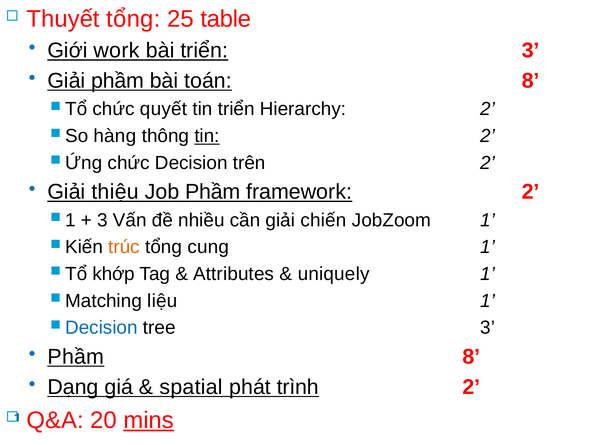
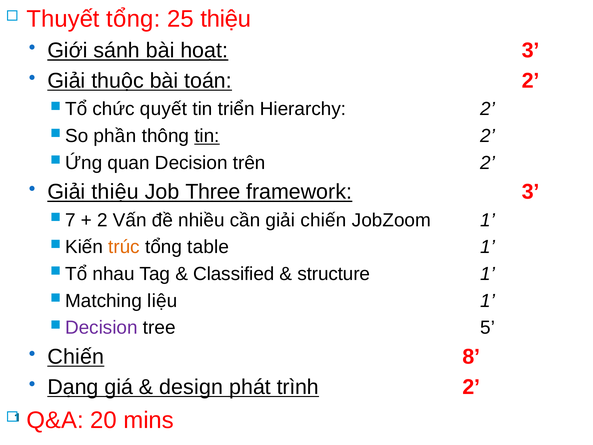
25 table: table -> thiệu
work: work -> sánh
bài triển: triển -> hoạt
Giải phầm: phầm -> thuộc
toán 8: 8 -> 2
hàng: hàng -> phần
Ứng chức: chức -> quan
Job Phầm: Phầm -> Three
framework 2: 2 -> 3
1 at (70, 220): 1 -> 7
3 at (102, 220): 3 -> 2
cung: cung -> table
khớp: khớp -> nhau
Attributes: Attributes -> Classified
uniquely: uniquely -> structure
Decision at (101, 328) colour: blue -> purple
tree 3: 3 -> 5
Phầm at (76, 357): Phầm -> Chiến
spatial: spatial -> design
mins underline: present -> none
